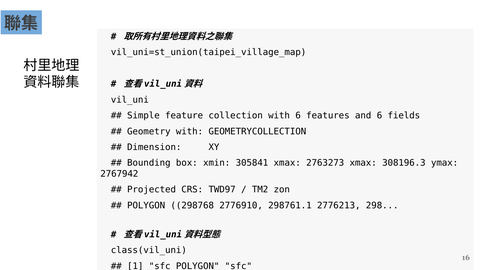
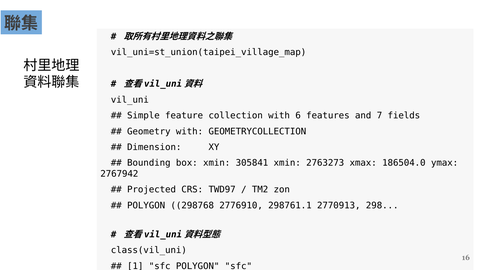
and 6: 6 -> 7
305841 xmax: xmax -> xmin
308196.3: 308196.3 -> 186504.0
2776213: 2776213 -> 2770913
